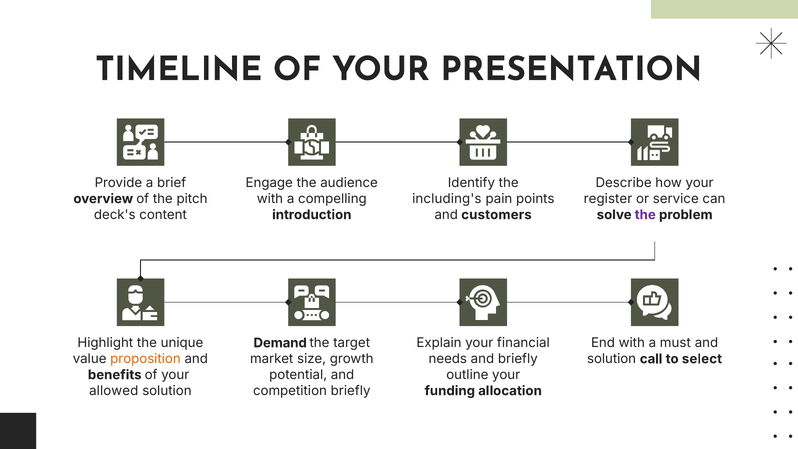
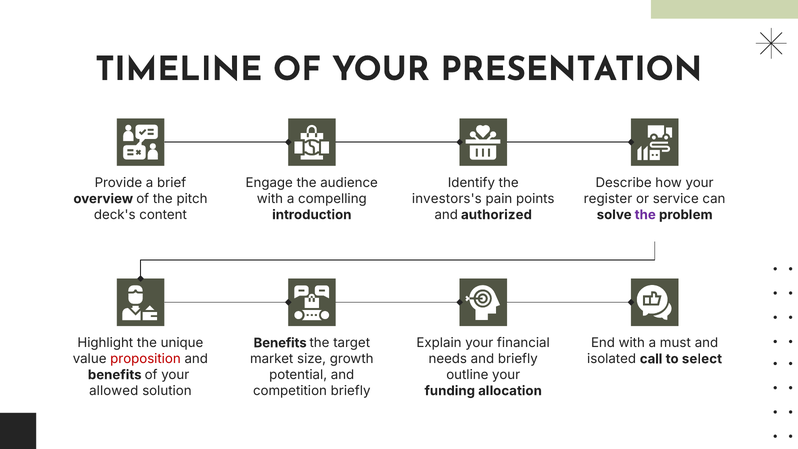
including's: including's -> investors's
customers: customers -> authorized
Demand at (280, 343): Demand -> Benefits
proposition colour: orange -> red
solution at (612, 359): solution -> isolated
